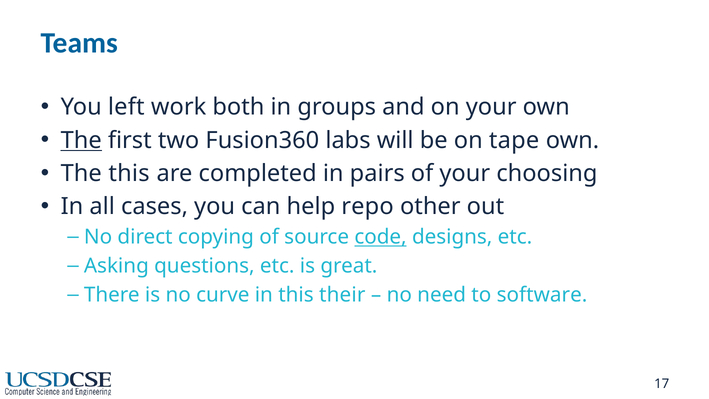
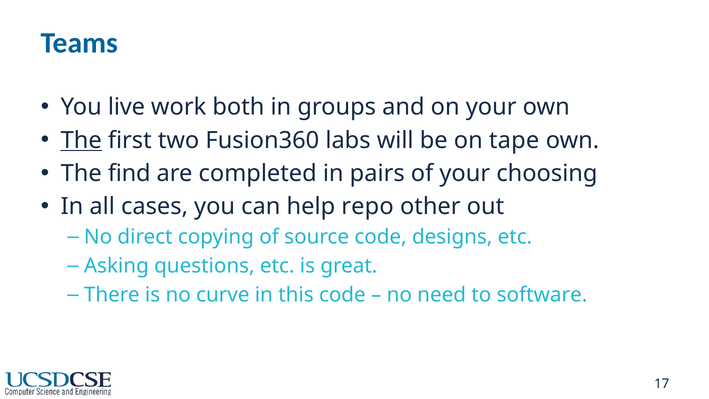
left: left -> live
The this: this -> find
code at (381, 237) underline: present -> none
this their: their -> code
